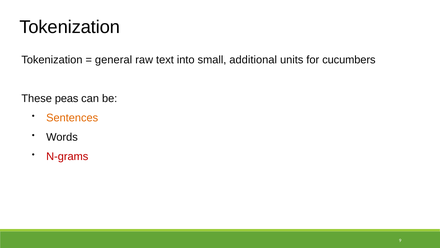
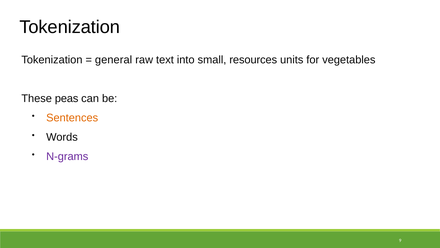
additional: additional -> resources
cucumbers: cucumbers -> vegetables
N-grams colour: red -> purple
